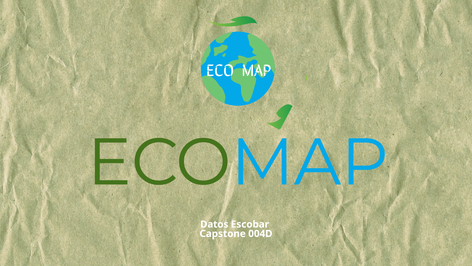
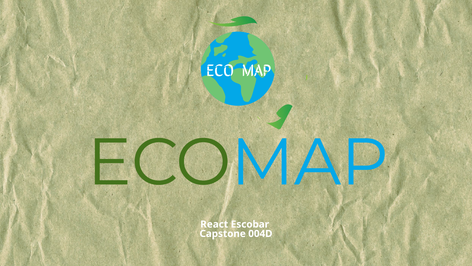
Datos: Datos -> React
